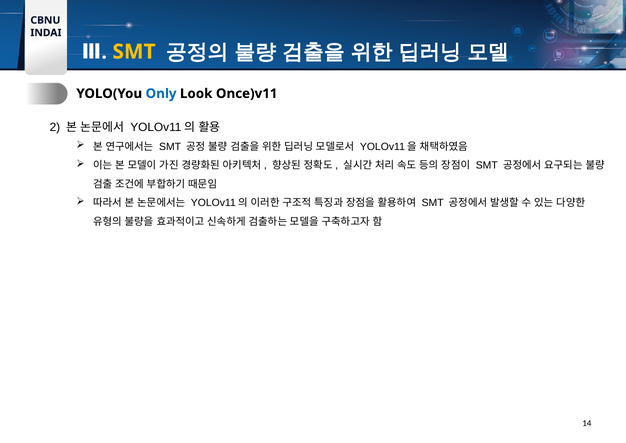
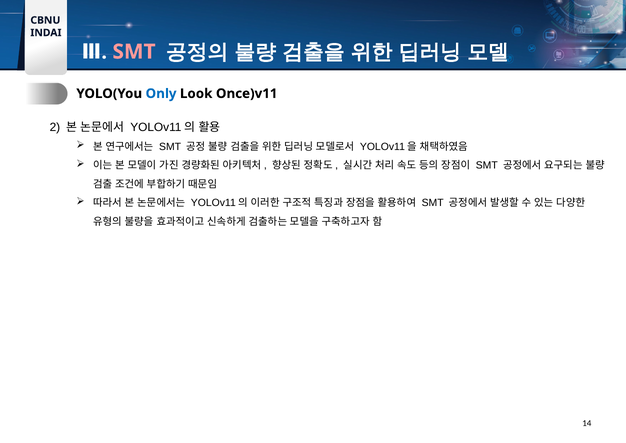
SMT at (134, 52) colour: yellow -> pink
